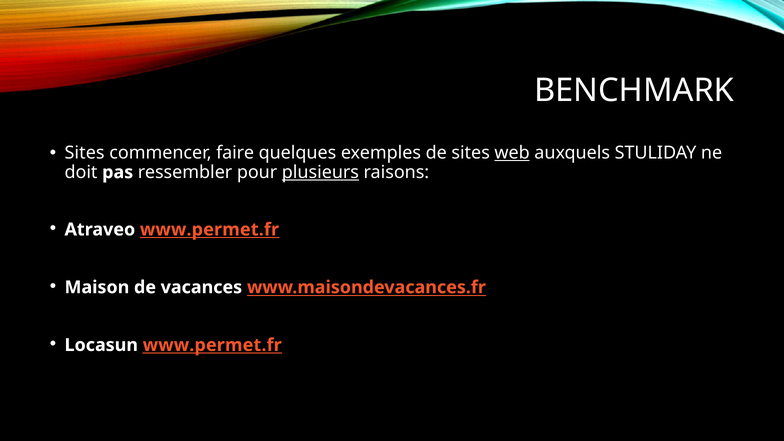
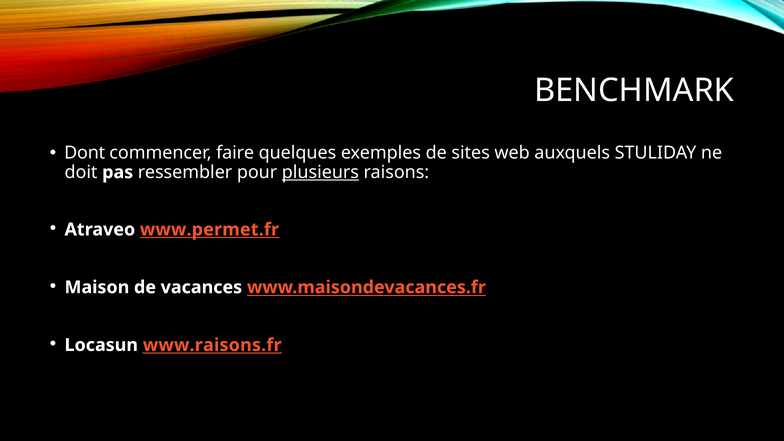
Sites at (85, 153): Sites -> Dont
web underline: present -> none
Locasun www.permet.fr: www.permet.fr -> www.raisons.fr
